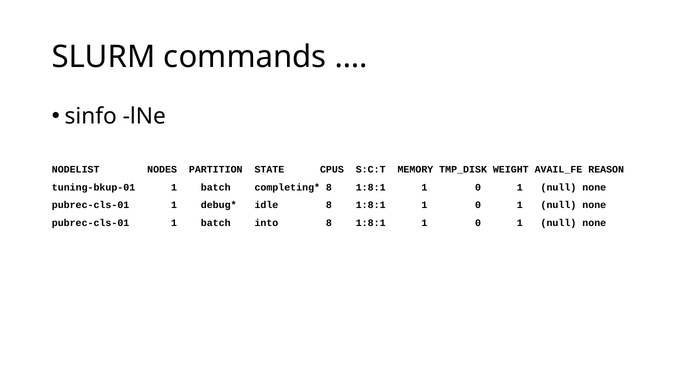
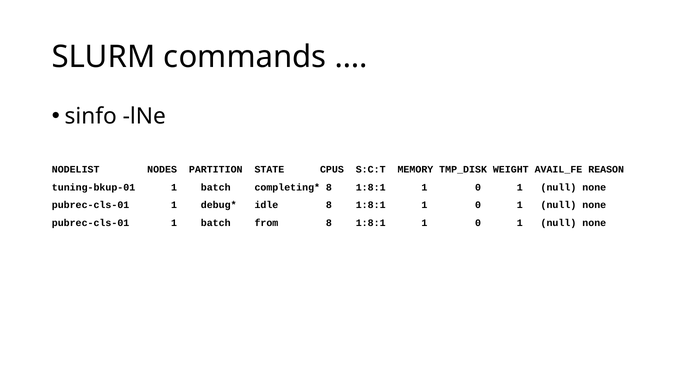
into: into -> from
